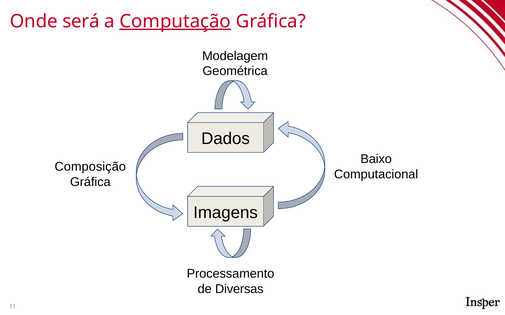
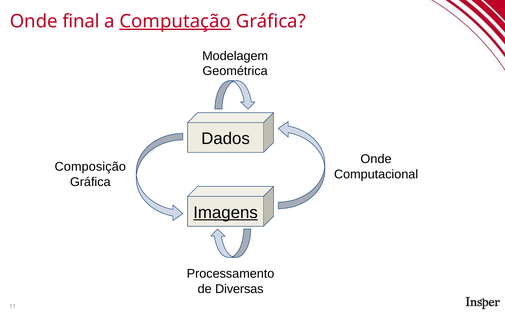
será: será -> final
Baixo at (376, 159): Baixo -> Onde
Imagens underline: none -> present
